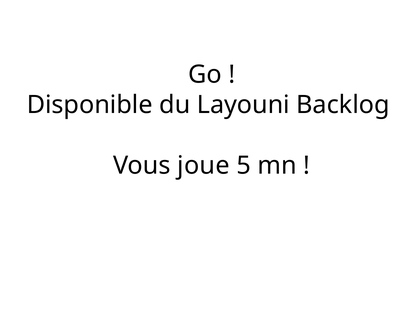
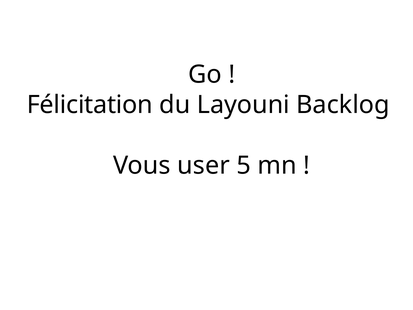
Disponible: Disponible -> Félicitation
joue: joue -> user
